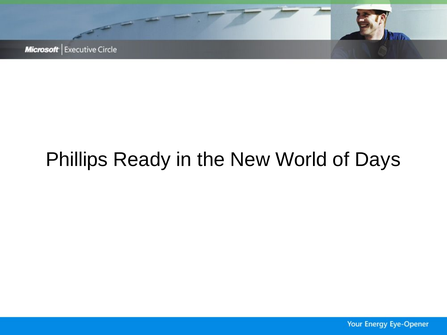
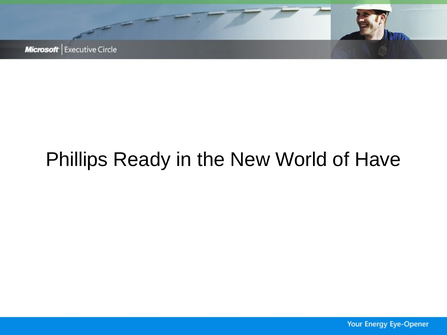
Days: Days -> Have
